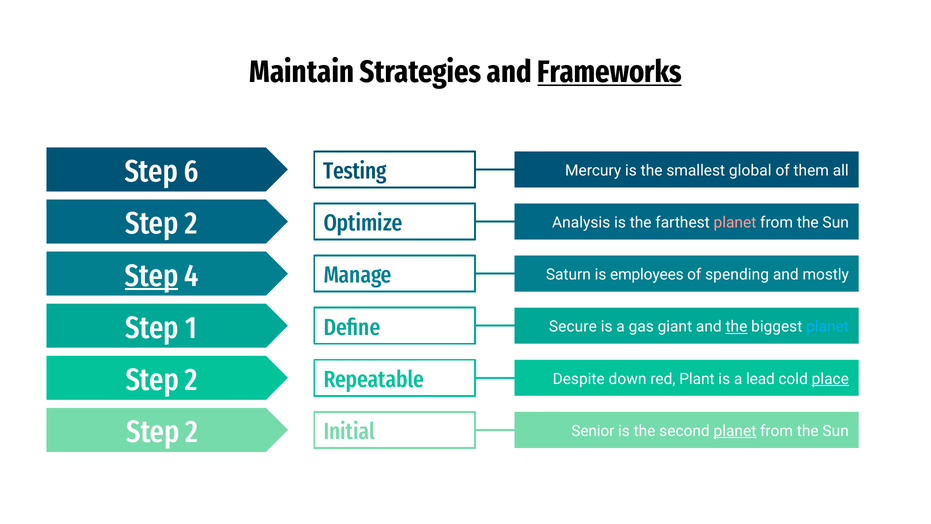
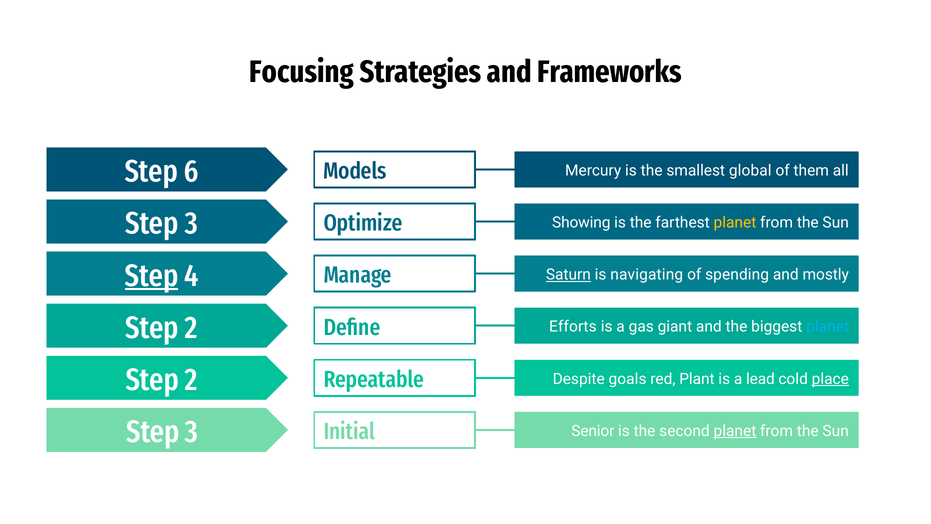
Maintain: Maintain -> Focusing
Frameworks underline: present -> none
Testing: Testing -> Models
2 at (191, 224): 2 -> 3
Analysis: Analysis -> Showing
planet at (735, 223) colour: pink -> yellow
Saturn underline: none -> present
employees: employees -> navigating
1 at (191, 328): 1 -> 2
Secure: Secure -> Efforts
the at (736, 327) underline: present -> none
down: down -> goals
2 at (191, 432): 2 -> 3
